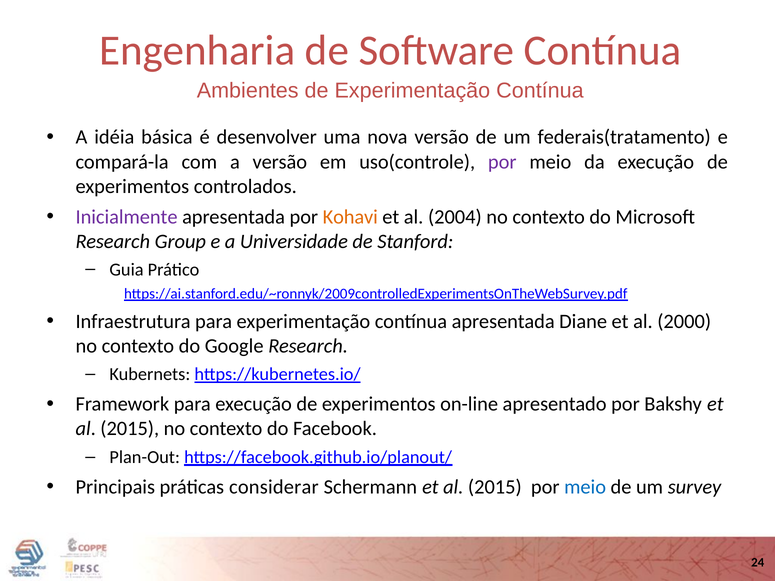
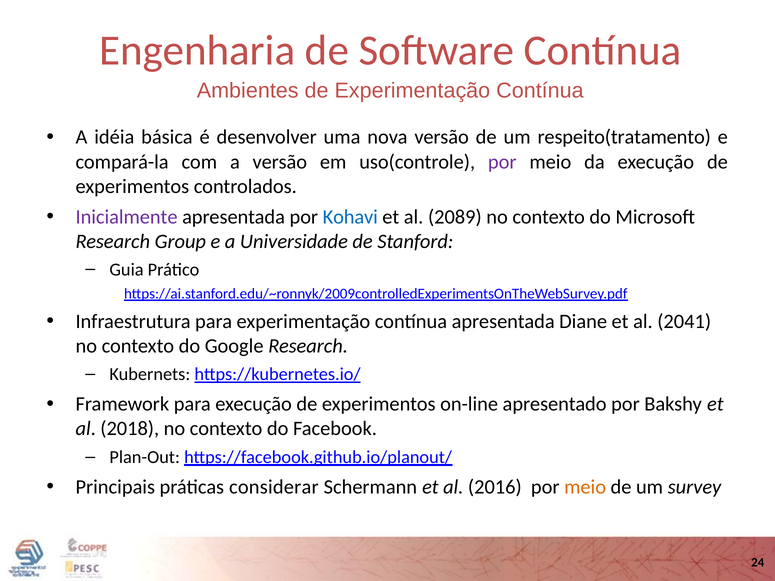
federais(tratamento: federais(tratamento -> respeito(tratamento
Kohavi colour: orange -> blue
2004: 2004 -> 2089
2000: 2000 -> 2041
2015 at (130, 429): 2015 -> 2018
Schermann et al 2015: 2015 -> 2016
meio at (585, 487) colour: blue -> orange
